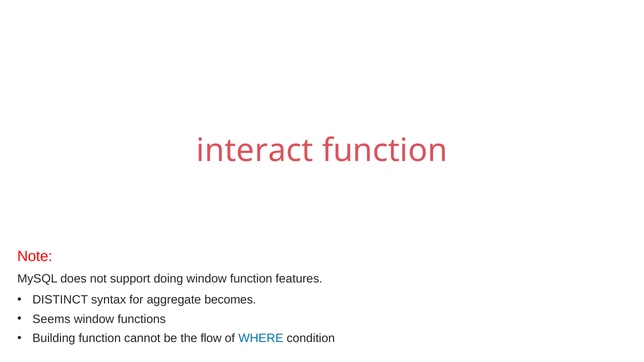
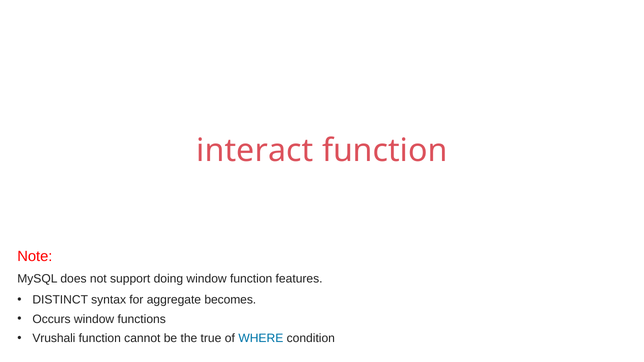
Seems: Seems -> Occurs
Building: Building -> Vrushali
flow: flow -> true
